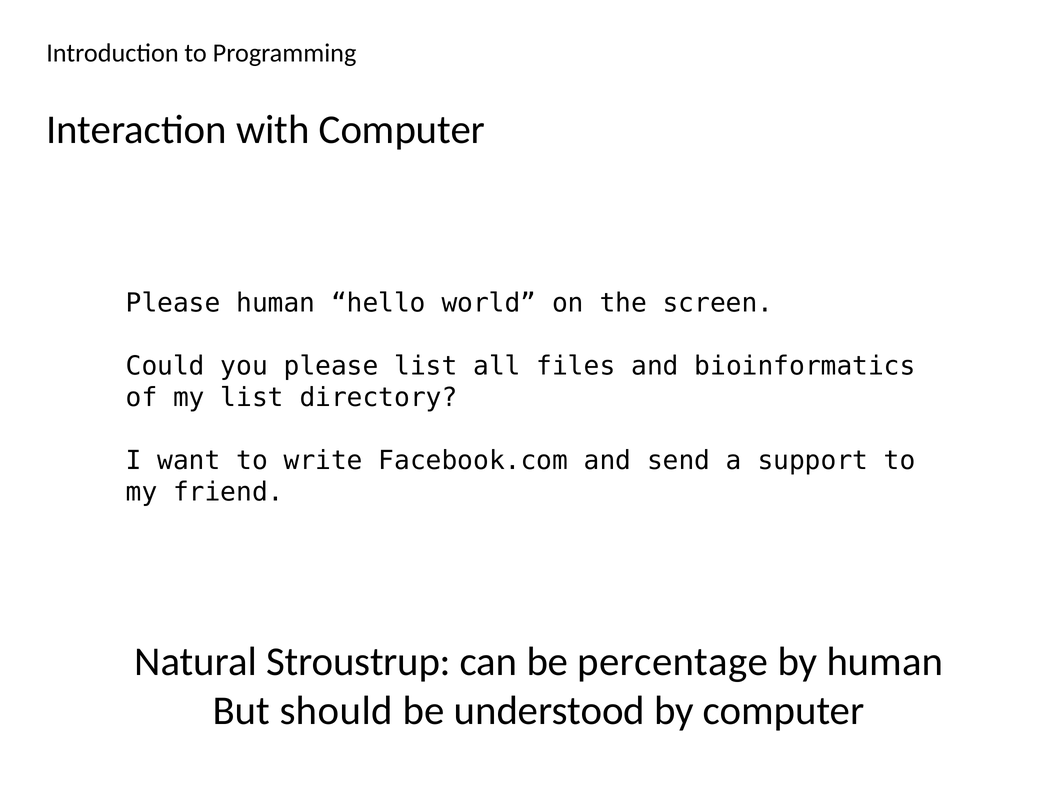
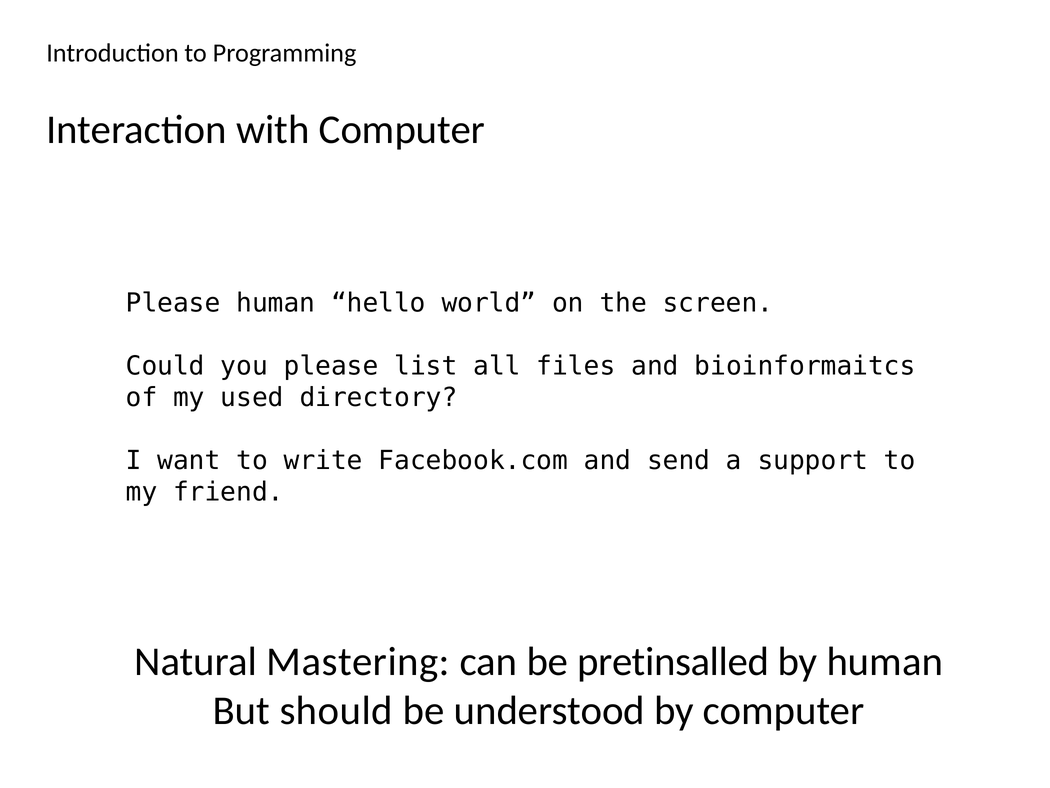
bioinformatics: bioinformatics -> bioinformaitcs
my list: list -> used
Stroustrup: Stroustrup -> Mastering
percentage: percentage -> pretinsalled
